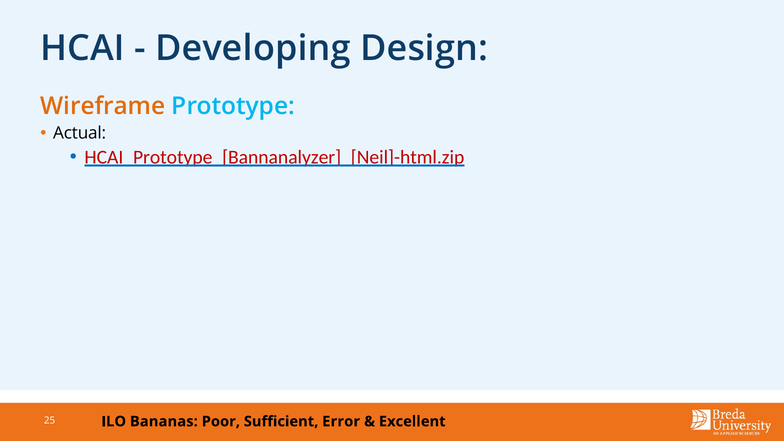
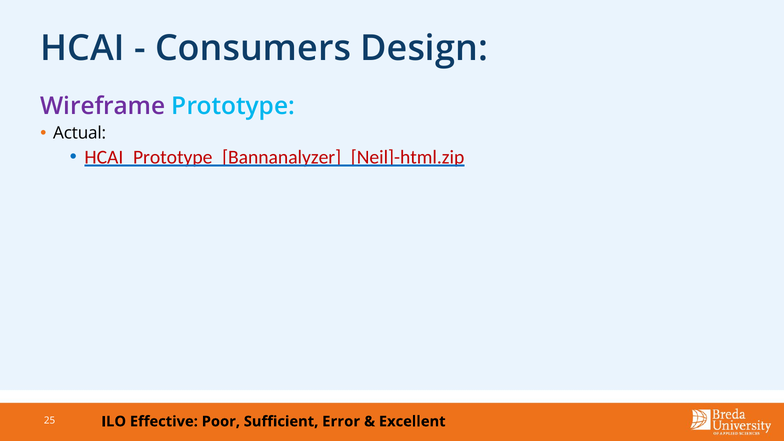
Developing: Developing -> Consumers
Wireframe colour: orange -> purple
Bananas: Bananas -> Effective
